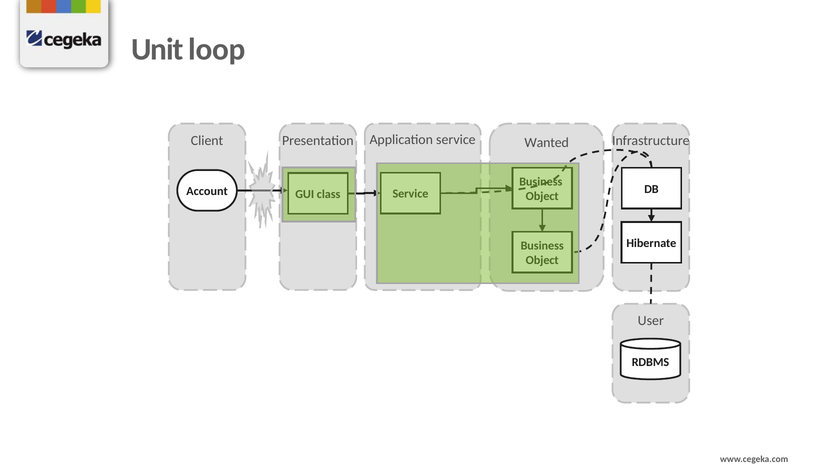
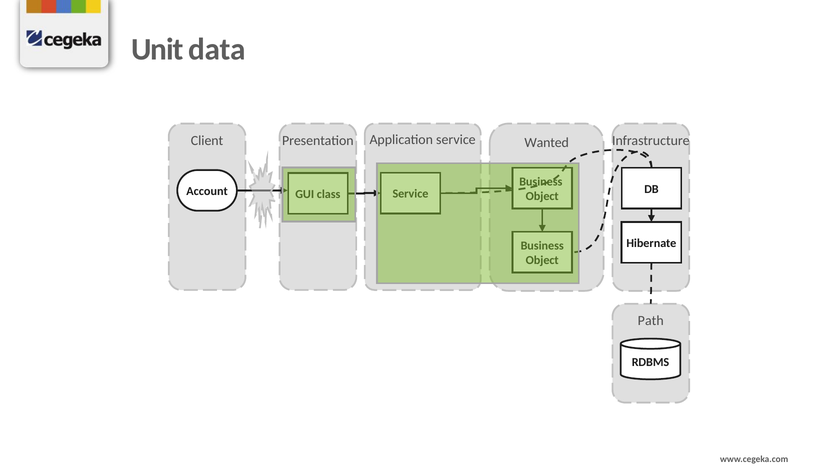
loop: loop -> data
User: User -> Path
